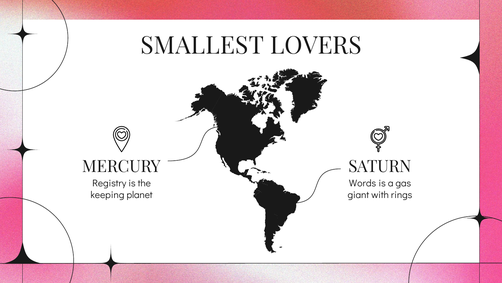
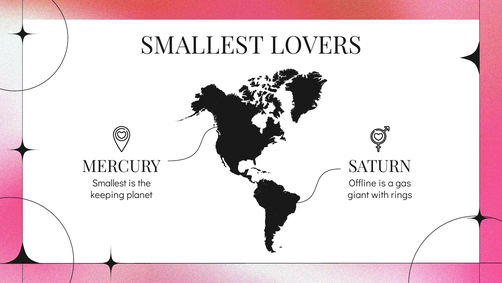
Registry at (109, 183): Registry -> Smallest
Words: Words -> Offline
